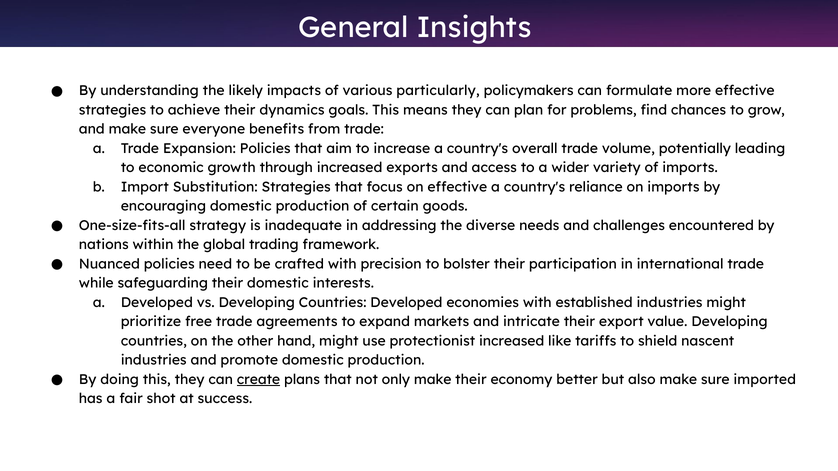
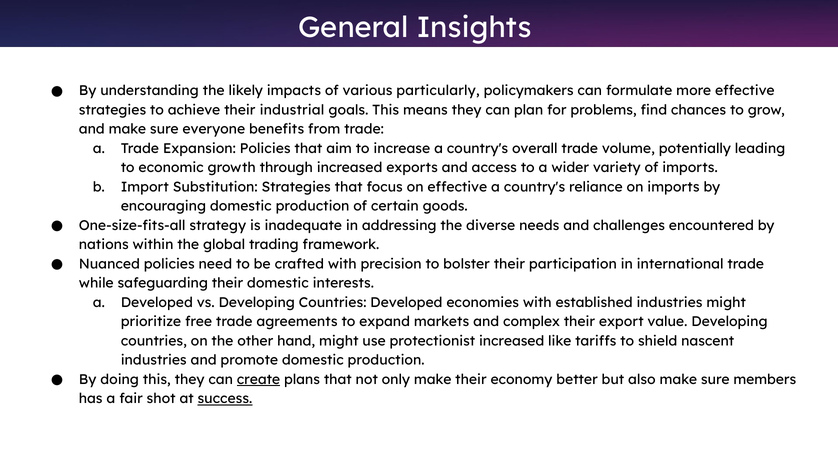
dynamics: dynamics -> industrial
intricate: intricate -> complex
imported: imported -> members
success underline: none -> present
